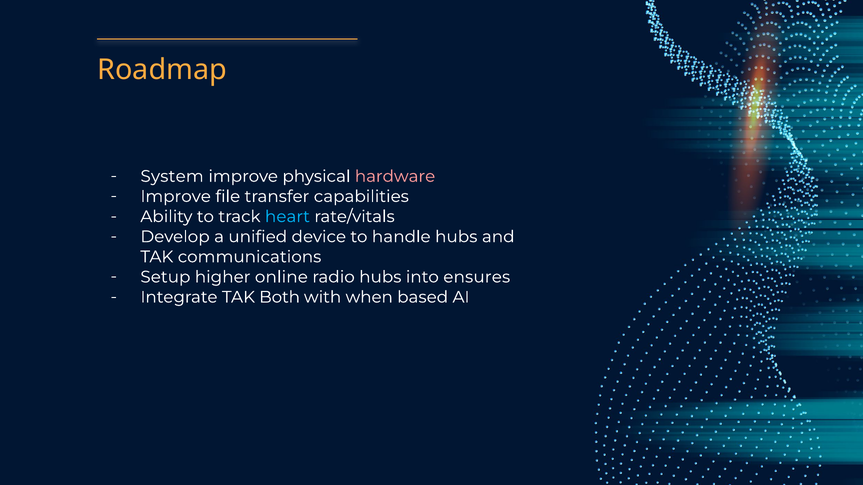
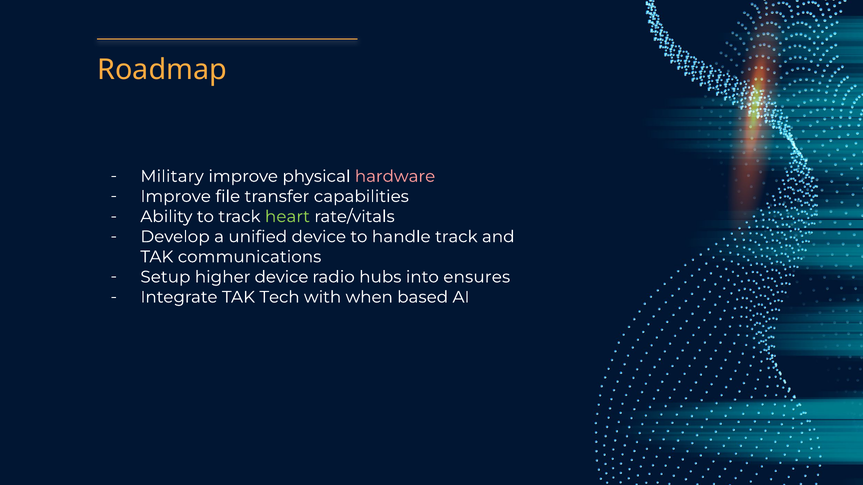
System: System -> Military
heart colour: light blue -> light green
handle hubs: hubs -> track
higher online: online -> device
Both: Both -> Tech
